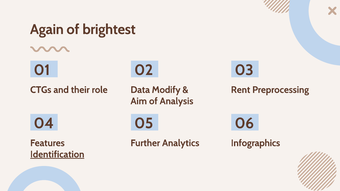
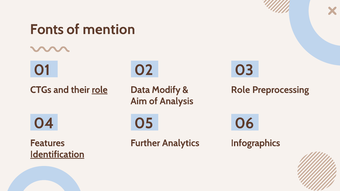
Again: Again -> Fonts
brightest: brightest -> mention
role at (100, 90) underline: none -> present
Rent at (241, 90): Rent -> Role
